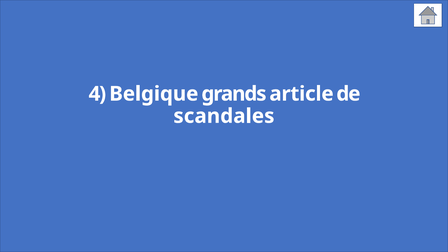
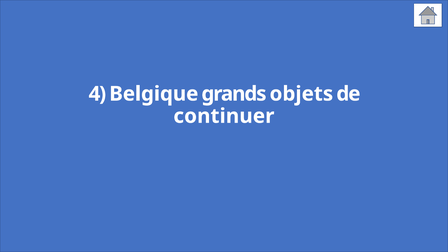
article: article -> objets
scandales: scandales -> continuer
